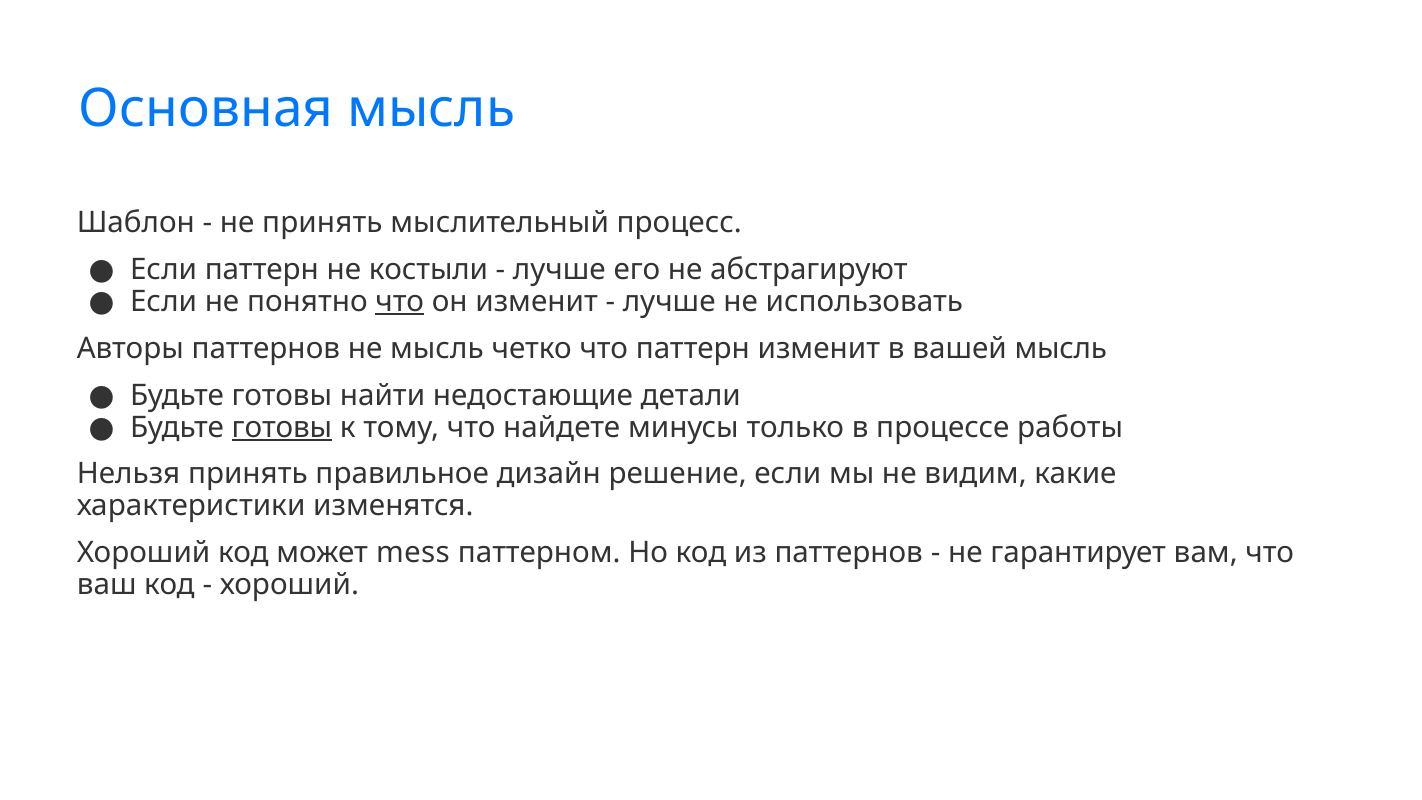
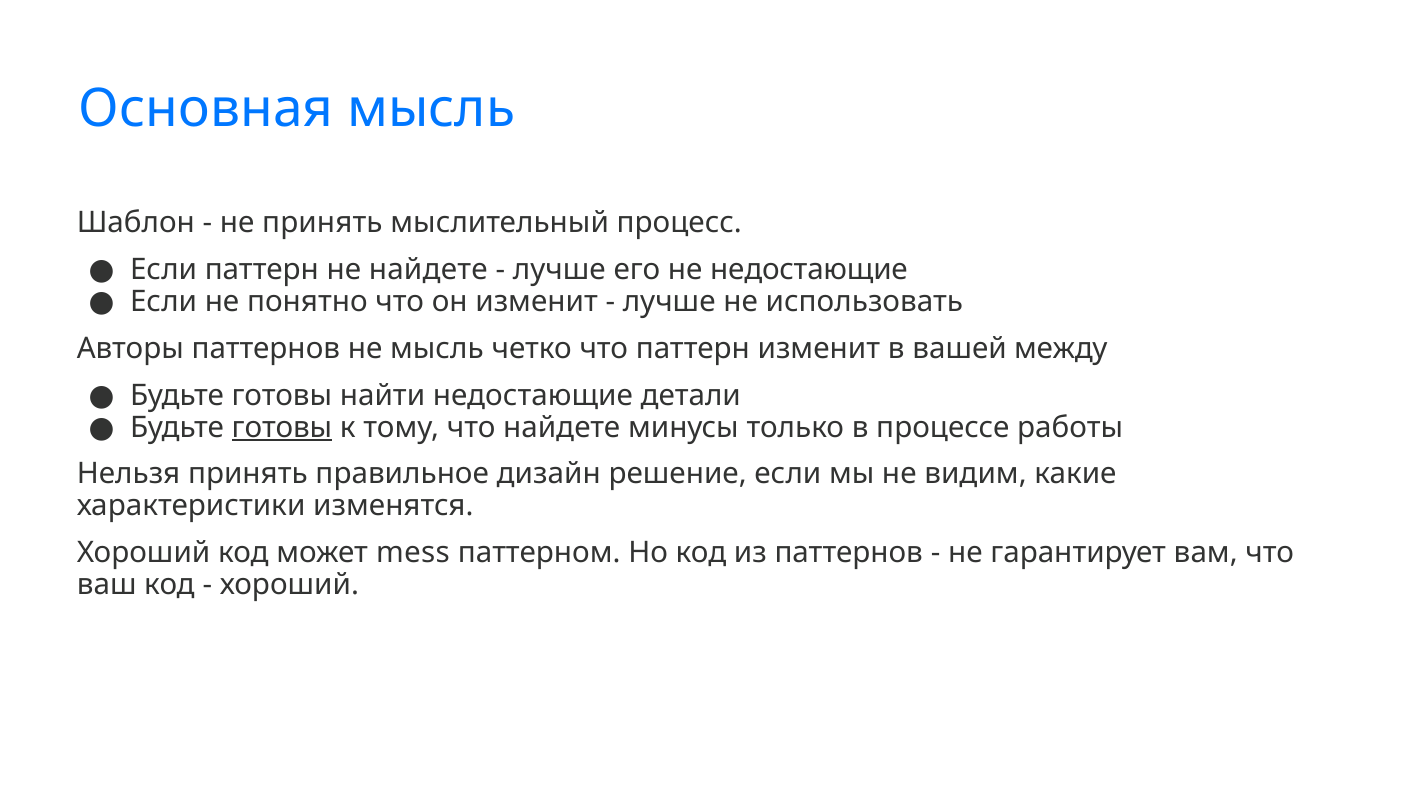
не костыли: костыли -> найдете
не абстрагируют: абстрагируют -> недостающие
что at (400, 302) underline: present -> none
вашей мысль: мысль -> между
